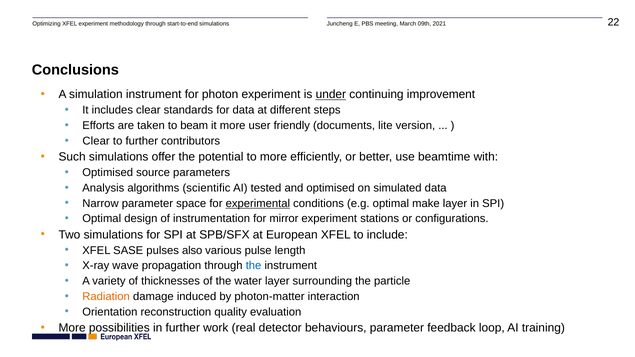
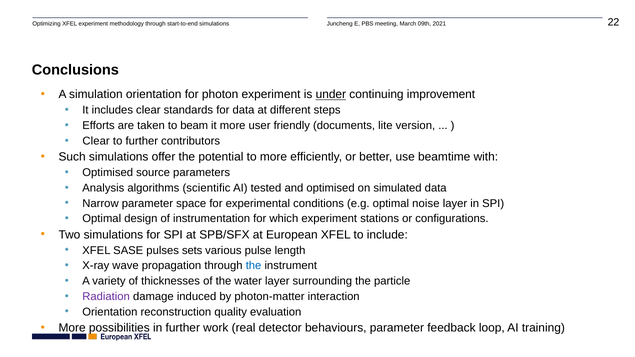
simulation instrument: instrument -> orientation
experimental underline: present -> none
make: make -> noise
mirror: mirror -> which
also: also -> sets
Radiation colour: orange -> purple
